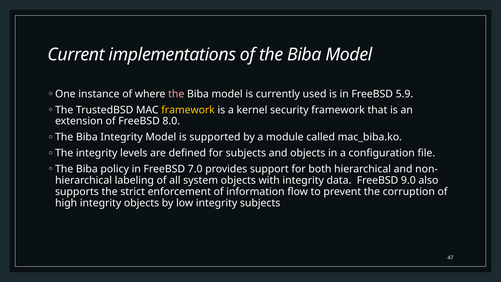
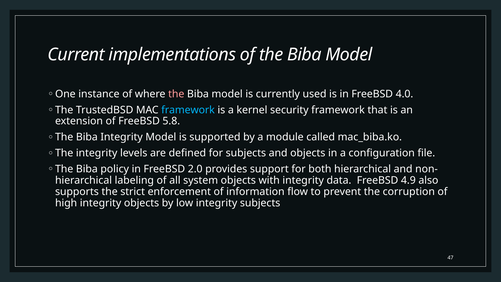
5.9: 5.9 -> 4.0
framework at (188, 110) colour: yellow -> light blue
8.0: 8.0 -> 5.8
7.0: 7.0 -> 2.0
9.0: 9.0 -> 4.9
